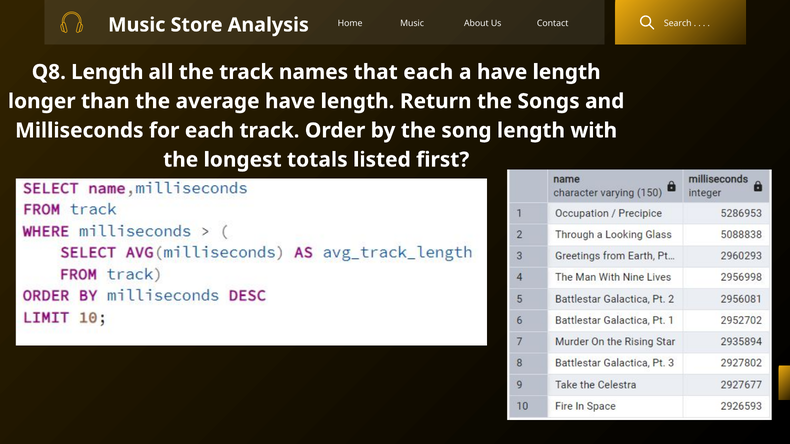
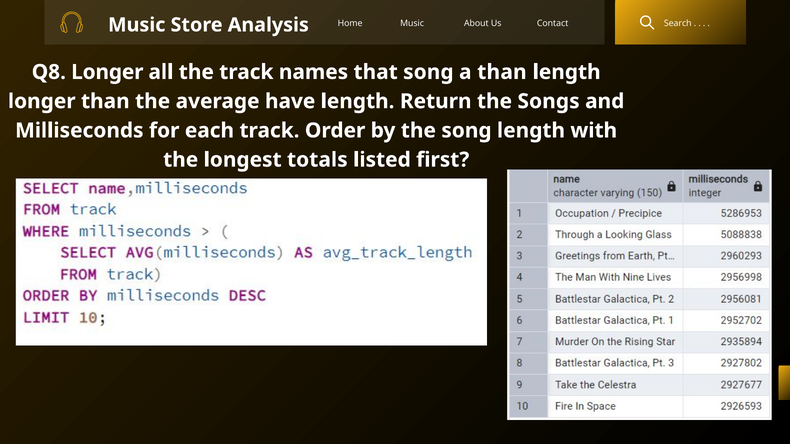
Q8 Length: Length -> Longer
that each: each -> song
a have: have -> than
